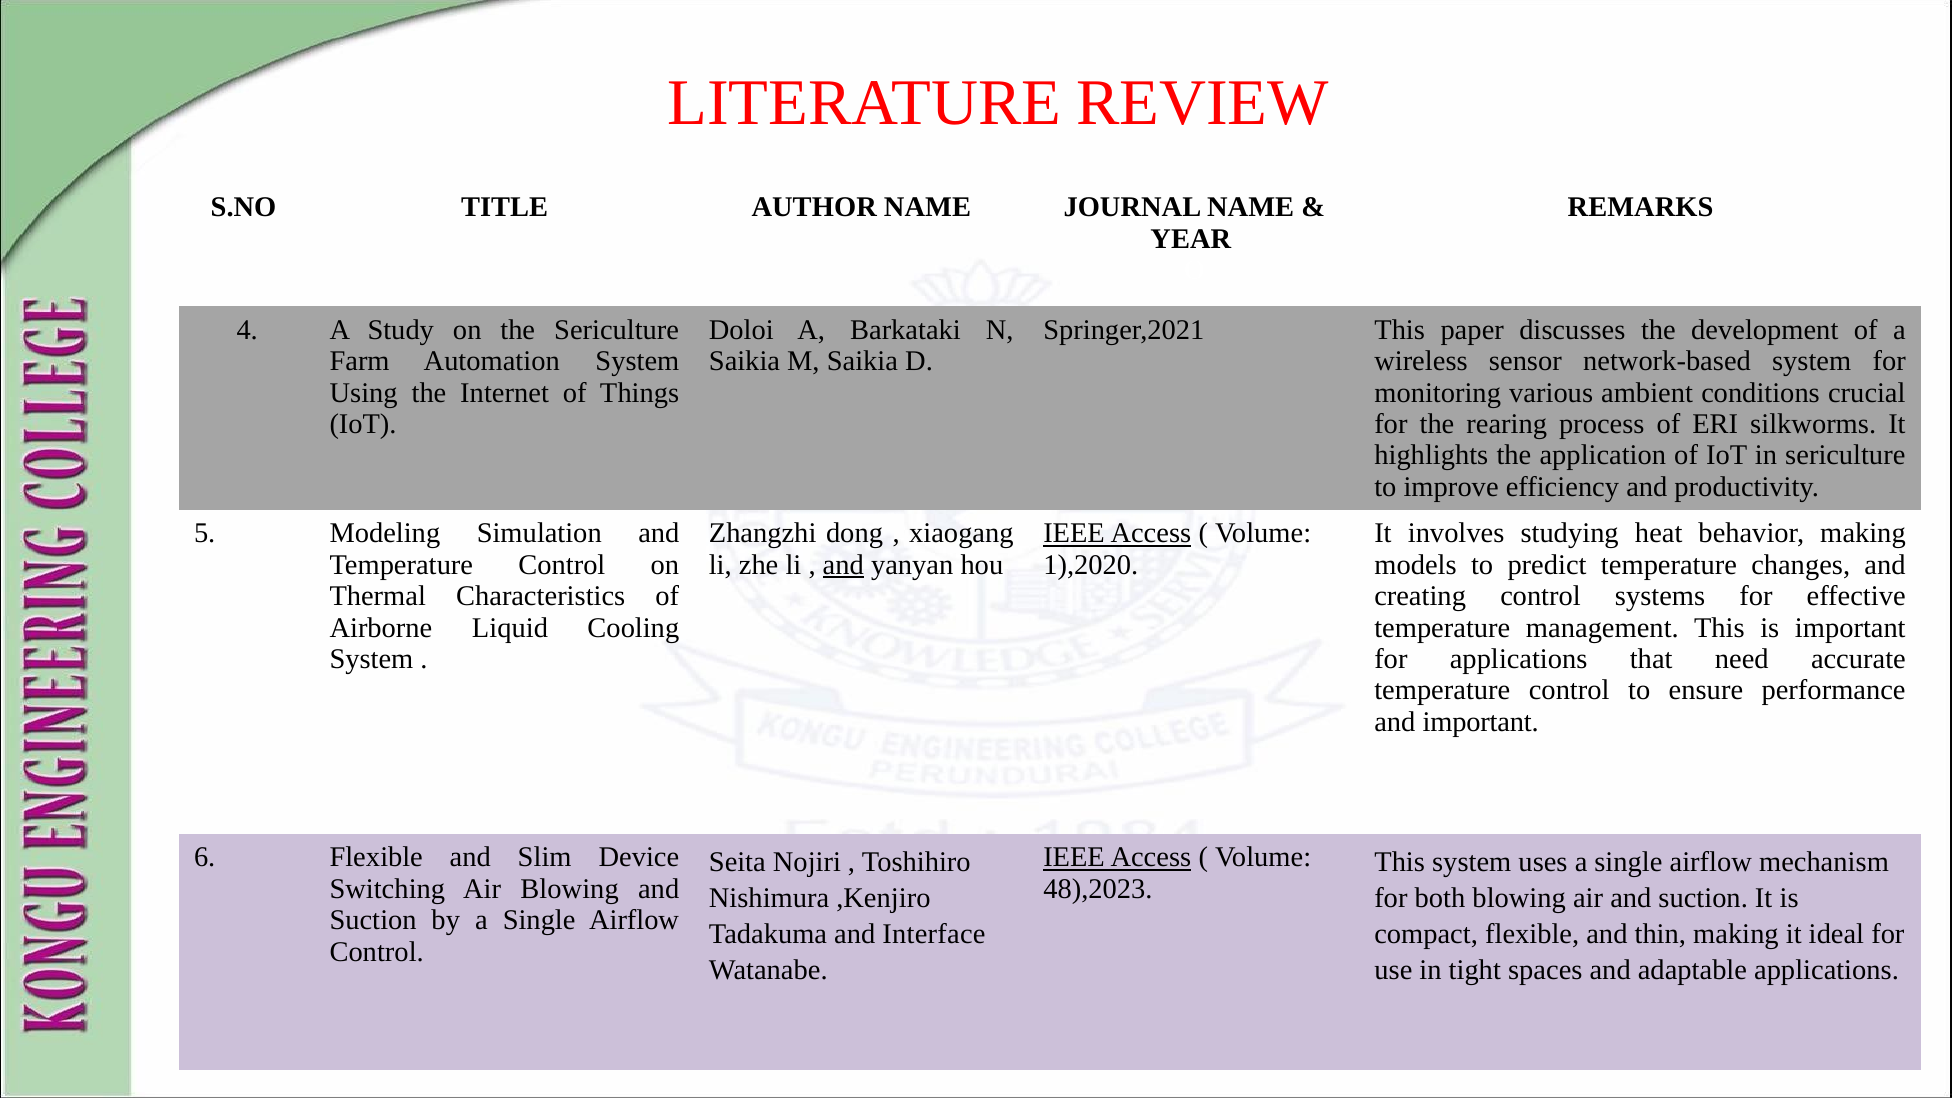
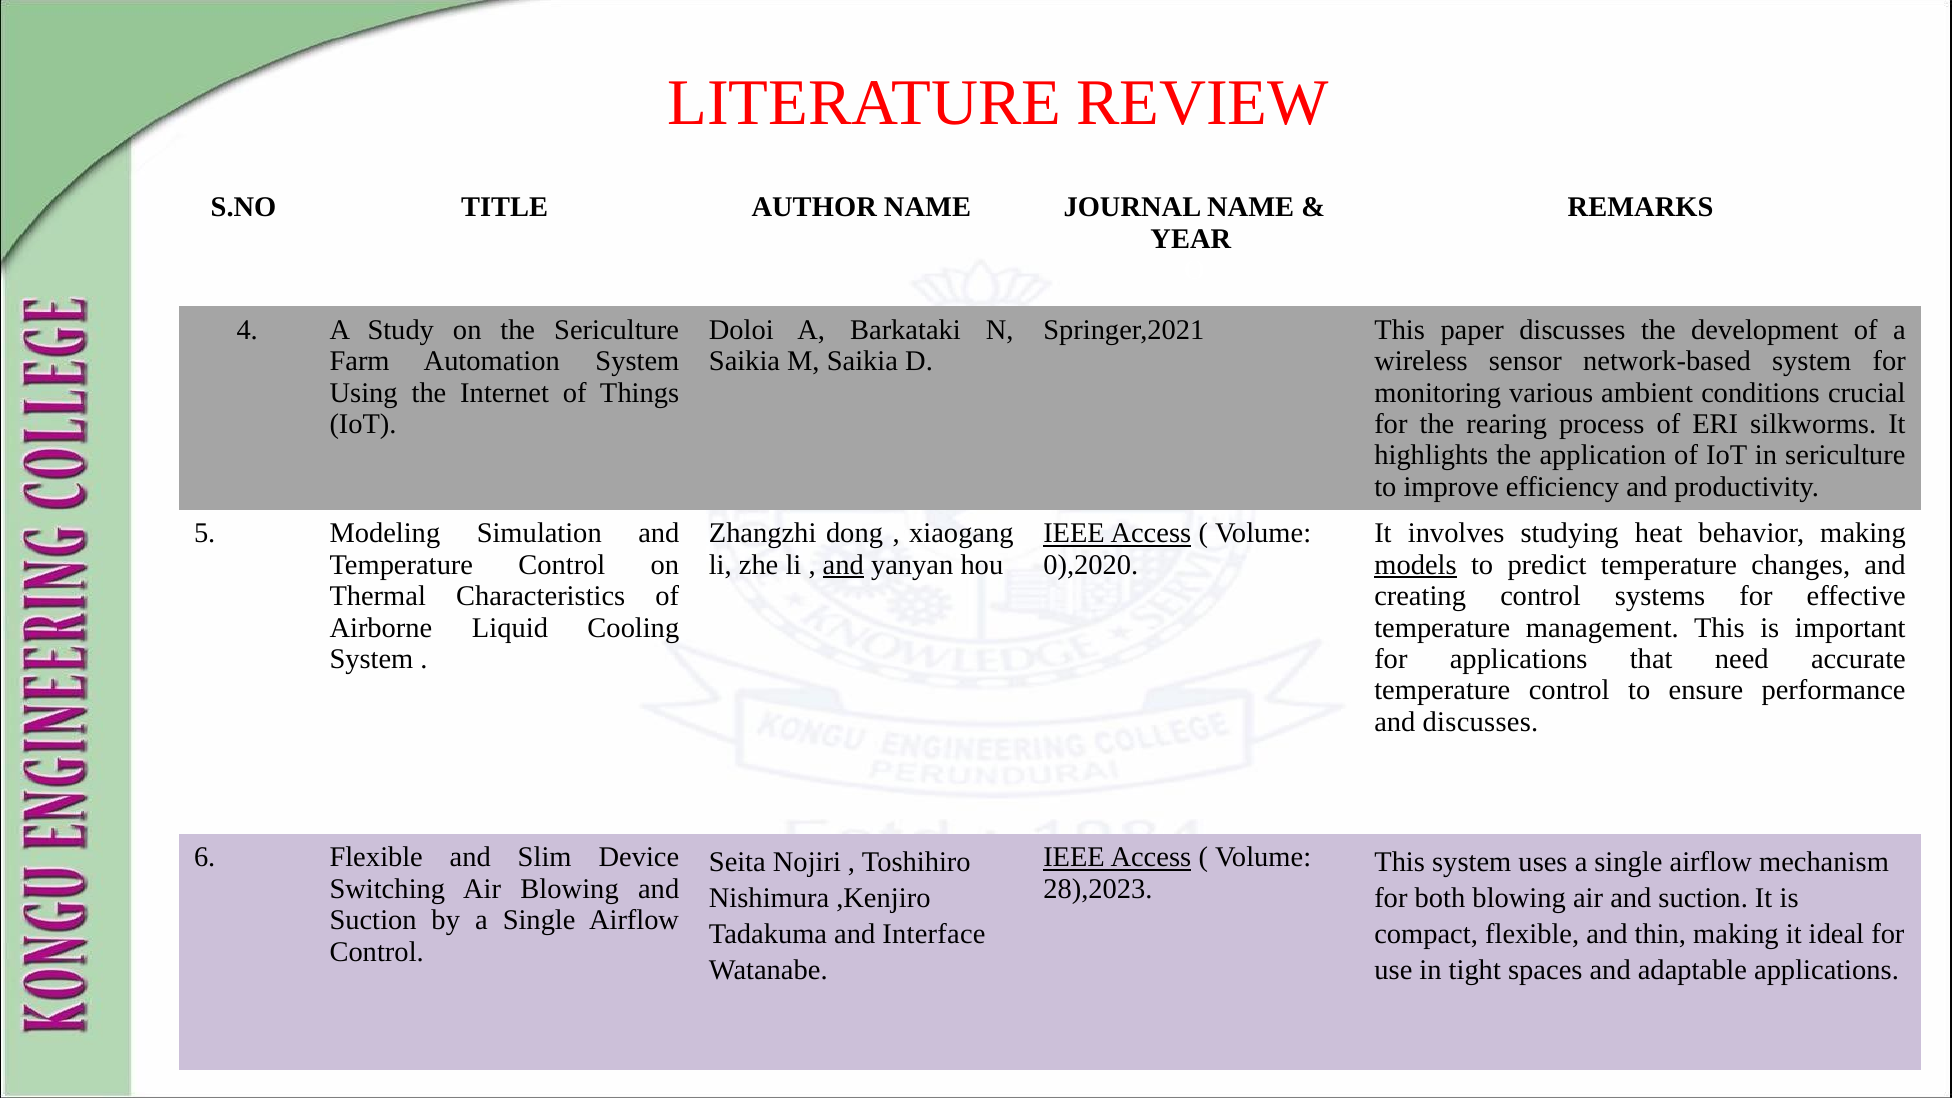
1),2020: 1),2020 -> 0),2020
models underline: none -> present
and important: important -> discusses
48),2023: 48),2023 -> 28),2023
